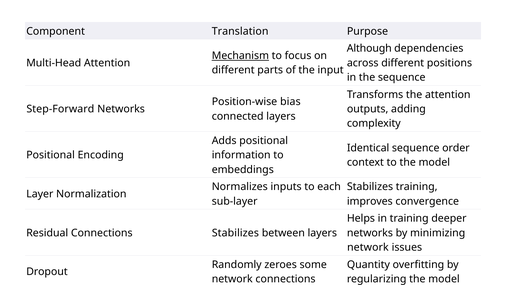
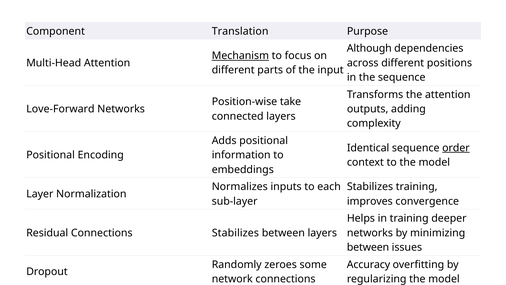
bias: bias -> take
Step-Forward: Step-Forward -> Love-Forward
order underline: none -> present
network at (368, 247): network -> between
Quantity: Quantity -> Accuracy
